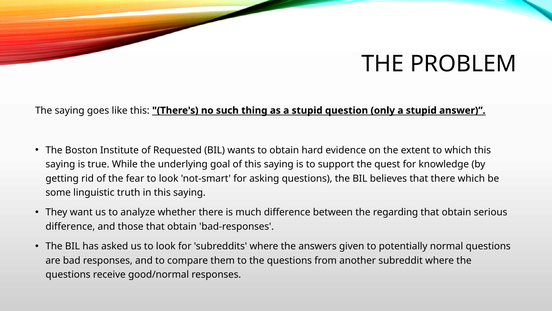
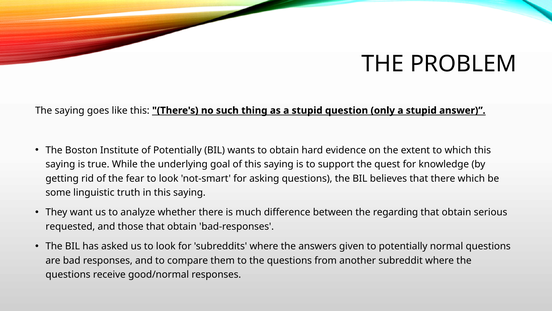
of Requested: Requested -> Potentially
difference at (70, 226): difference -> requested
